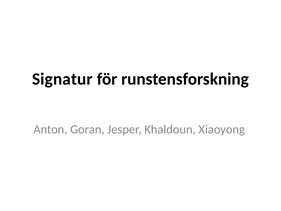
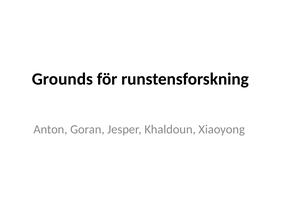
Signatur: Signatur -> Grounds
